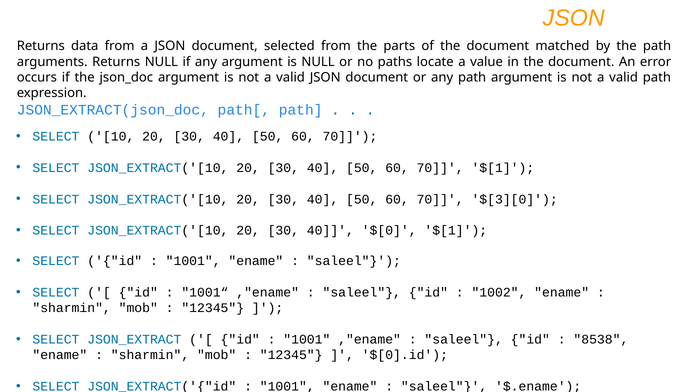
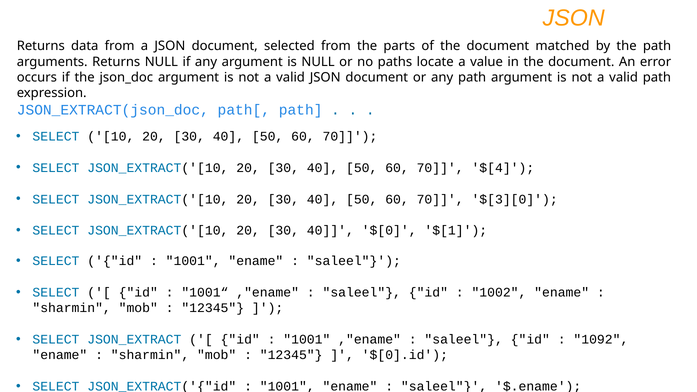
70 $[1: $[1 -> $[4
8538: 8538 -> 1092
